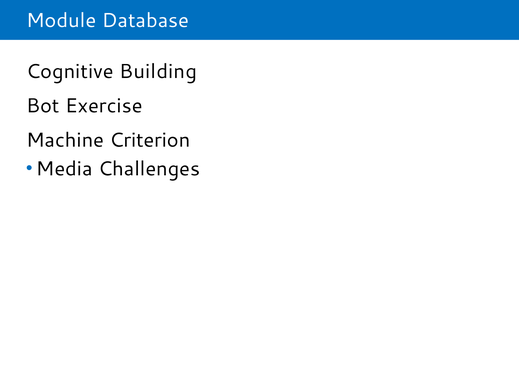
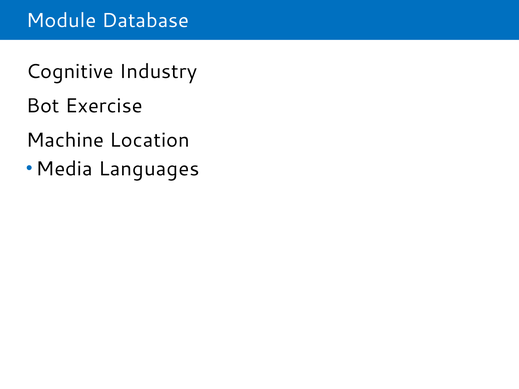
Building: Building -> Industry
Criterion: Criterion -> Location
Challenges: Challenges -> Languages
